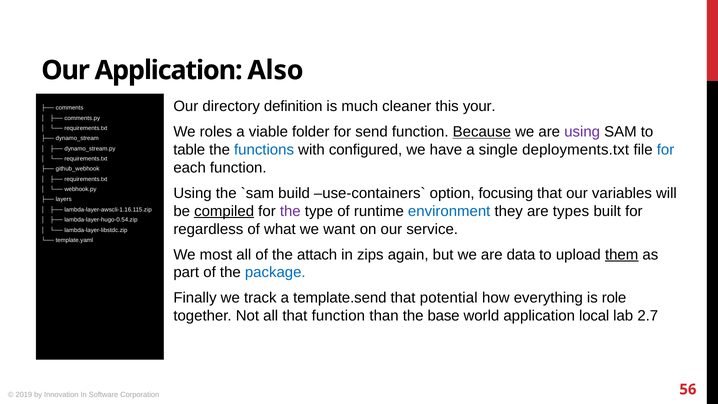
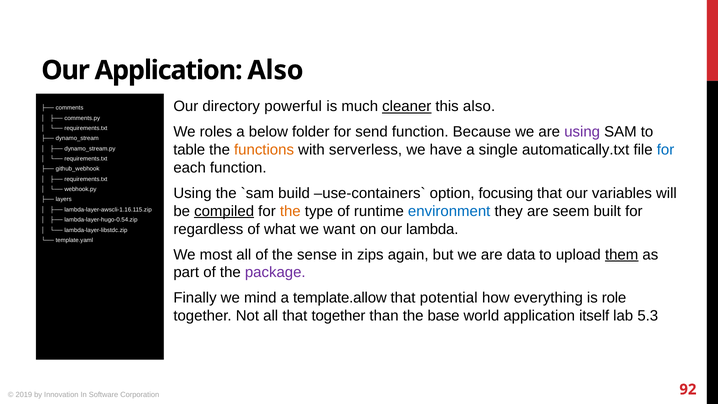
definition: definition -> powerful
cleaner underline: none -> present
this your: your -> also
viable: viable -> below
Because underline: present -> none
functions colour: blue -> orange
configured: configured -> serverless
deployments.txt: deployments.txt -> automatically.txt
the at (290, 211) colour: purple -> orange
types: types -> seem
service: service -> lambda
attach: attach -> sense
package colour: blue -> purple
track: track -> mind
template.send: template.send -> template.allow
that function: function -> together
local: local -> itself
2.7: 2.7 -> 5.3
56: 56 -> 92
